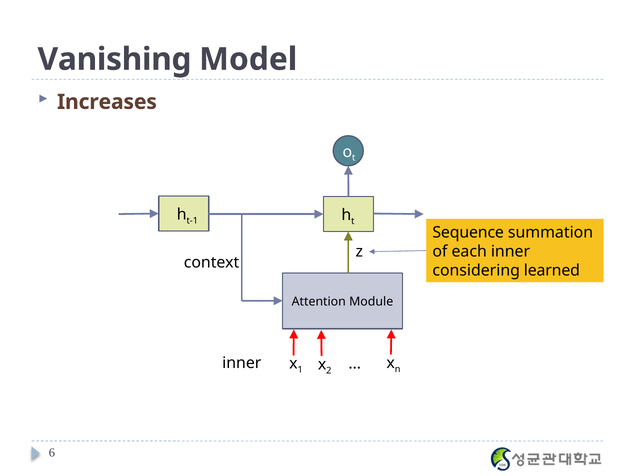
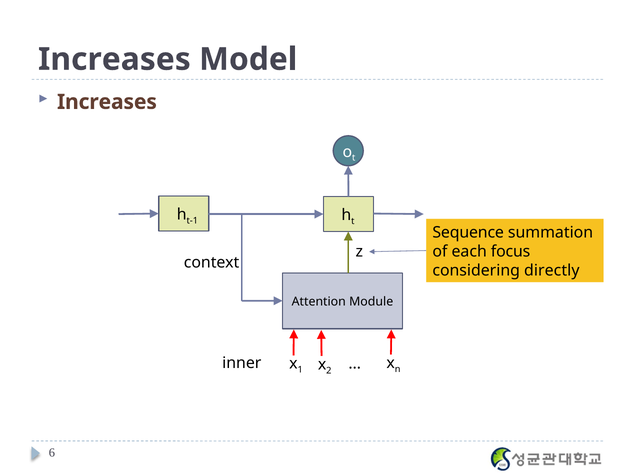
Vanishing at (115, 59): Vanishing -> Increases
each inner: inner -> focus
learned: learned -> directly
